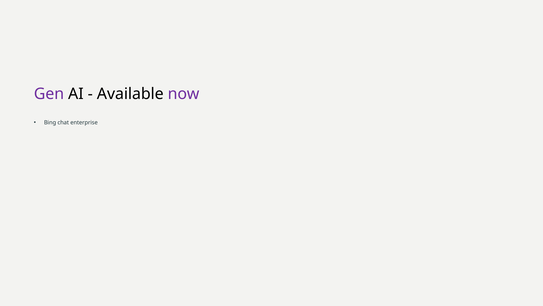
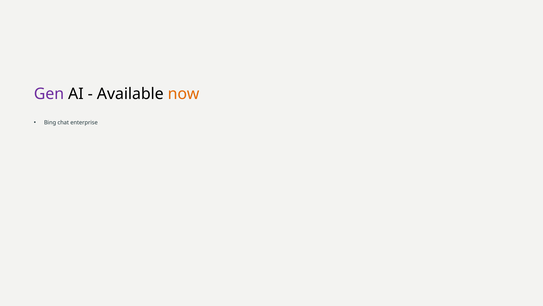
now colour: purple -> orange
